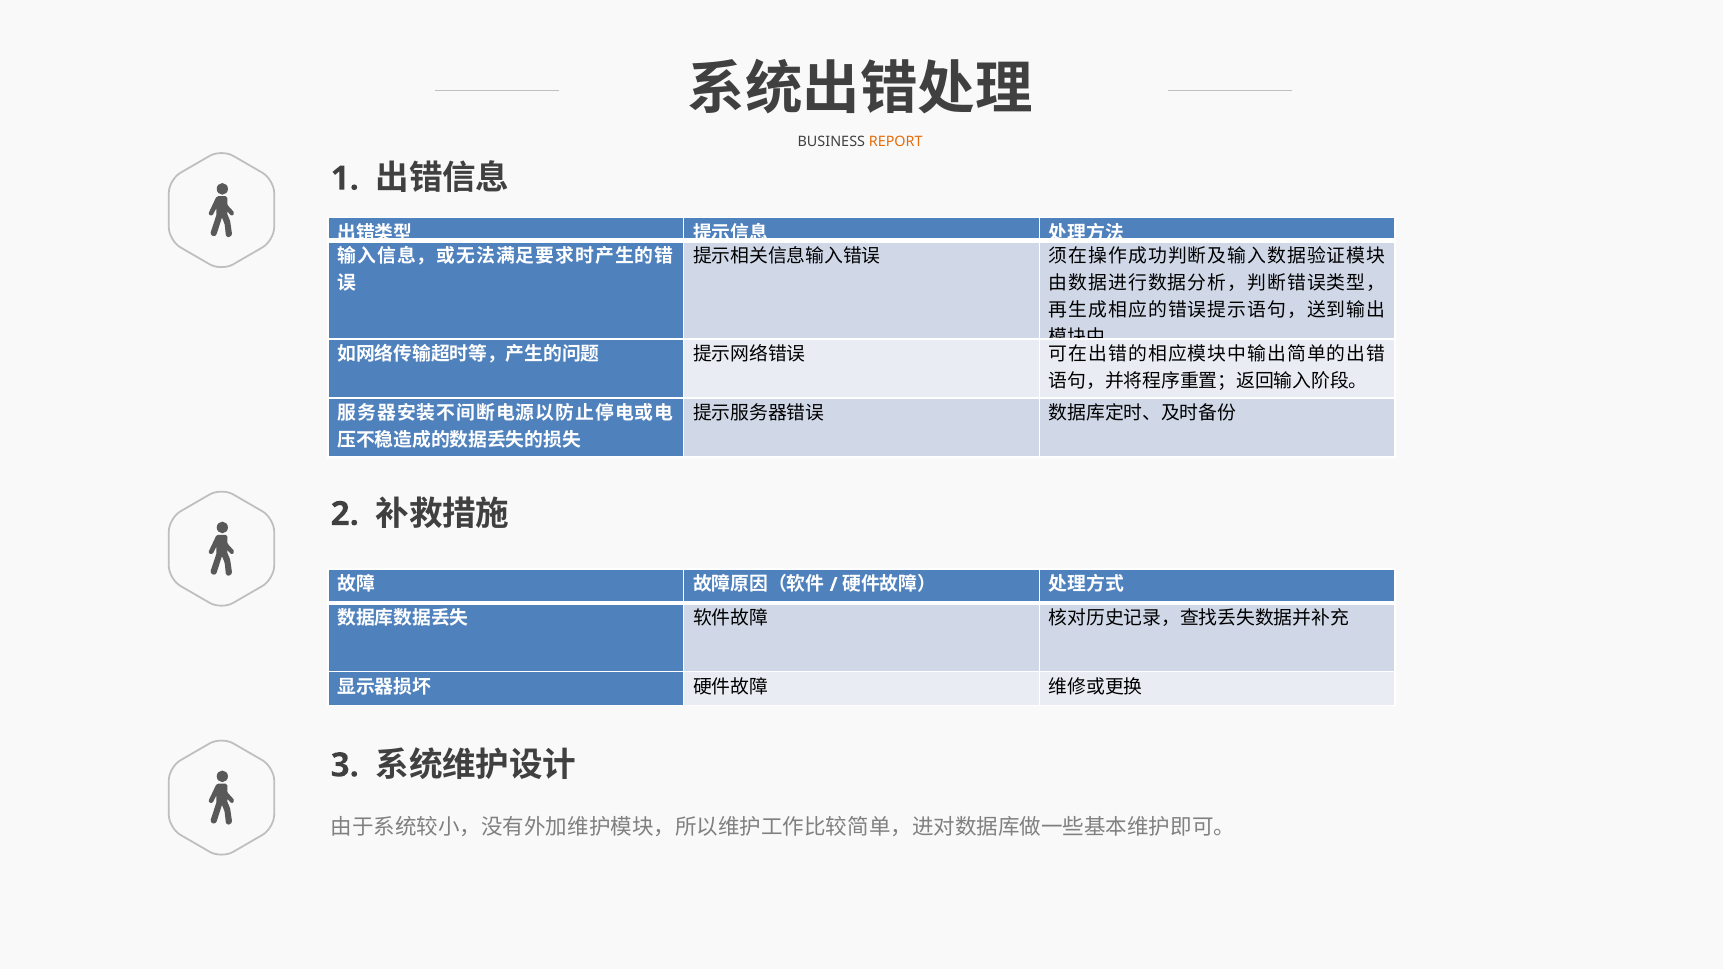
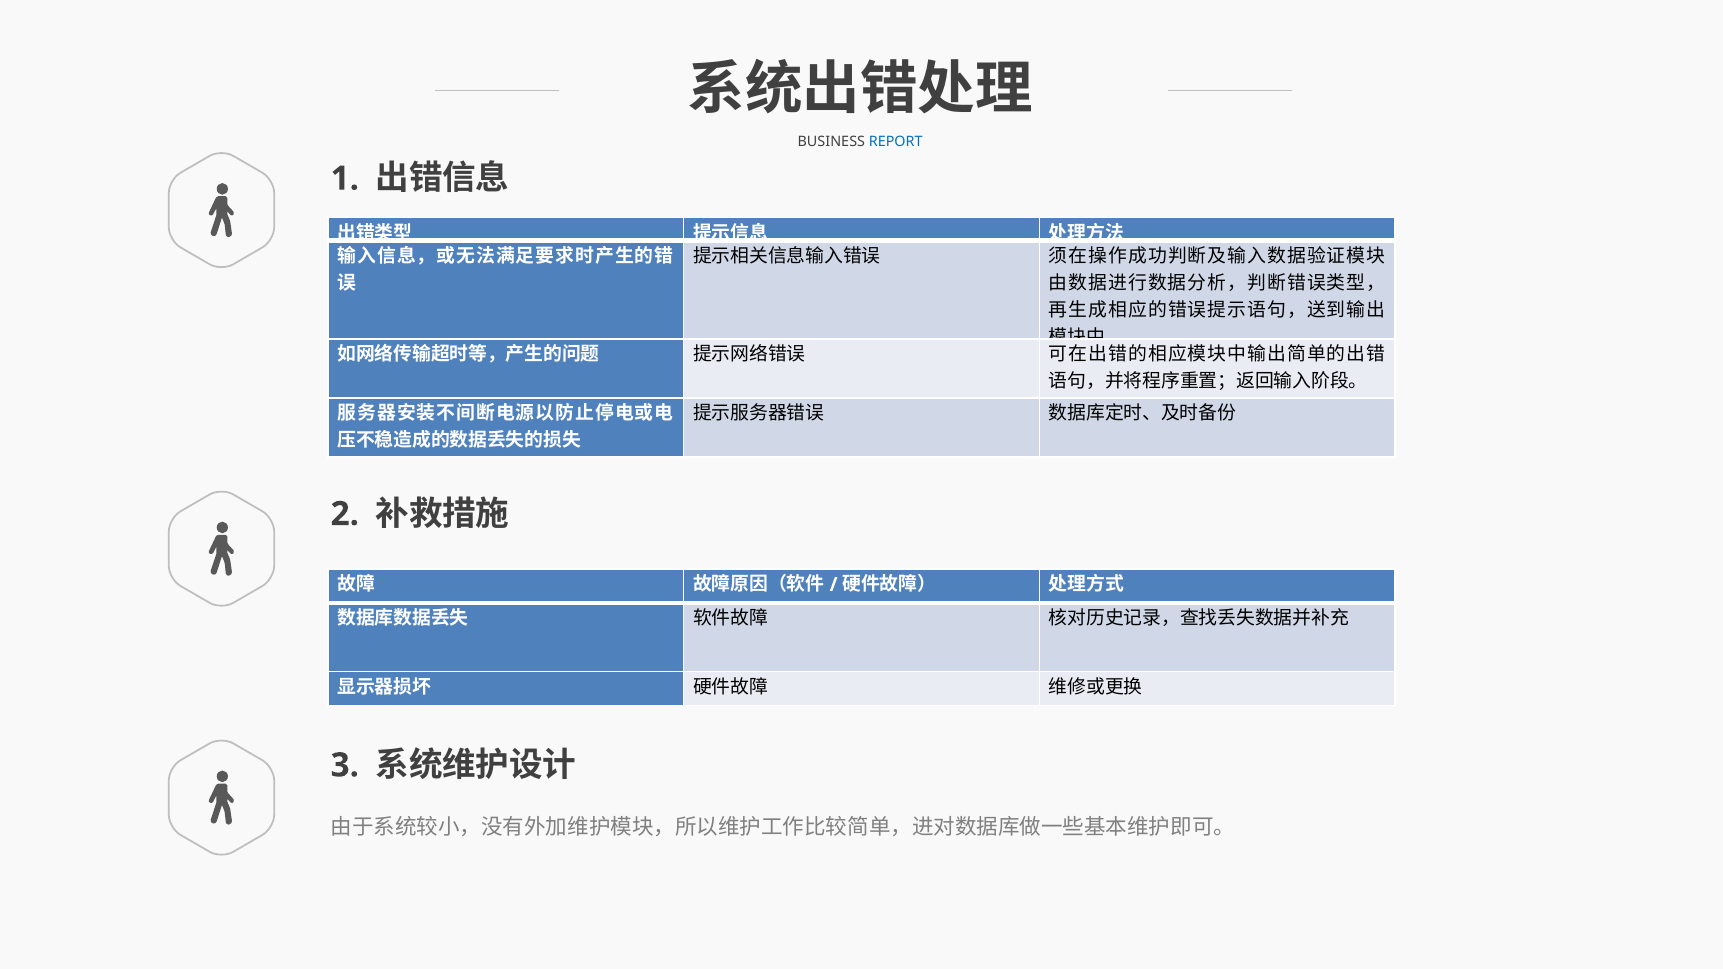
REPORT colour: orange -> blue
